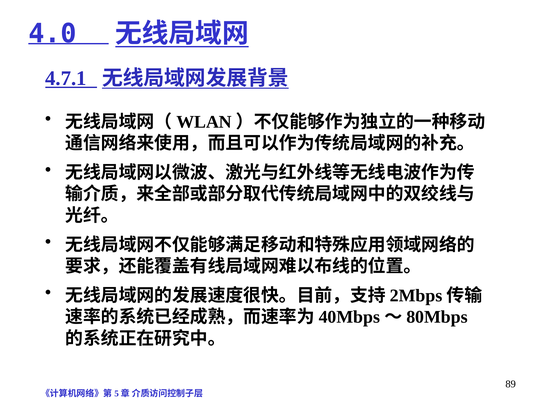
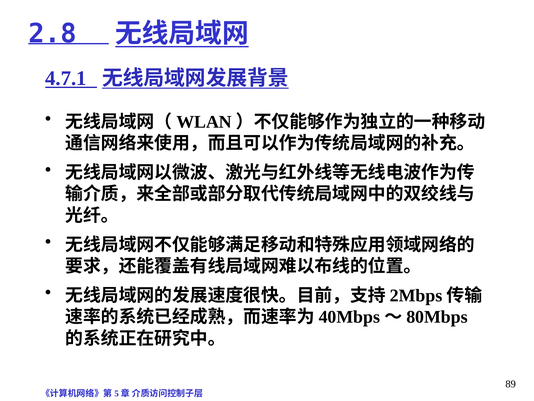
4.0: 4.0 -> 2.8
